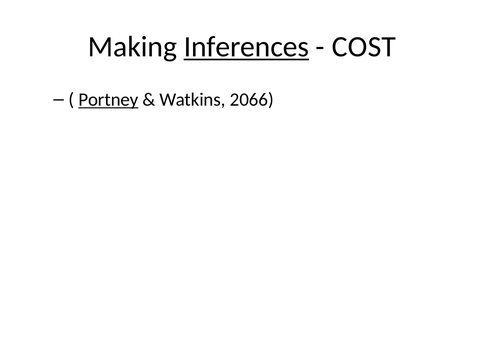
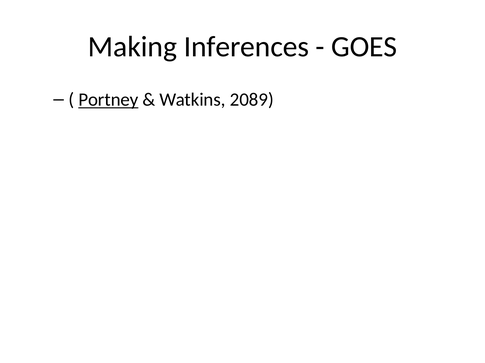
Inferences underline: present -> none
COST: COST -> GOES
2066: 2066 -> 2089
